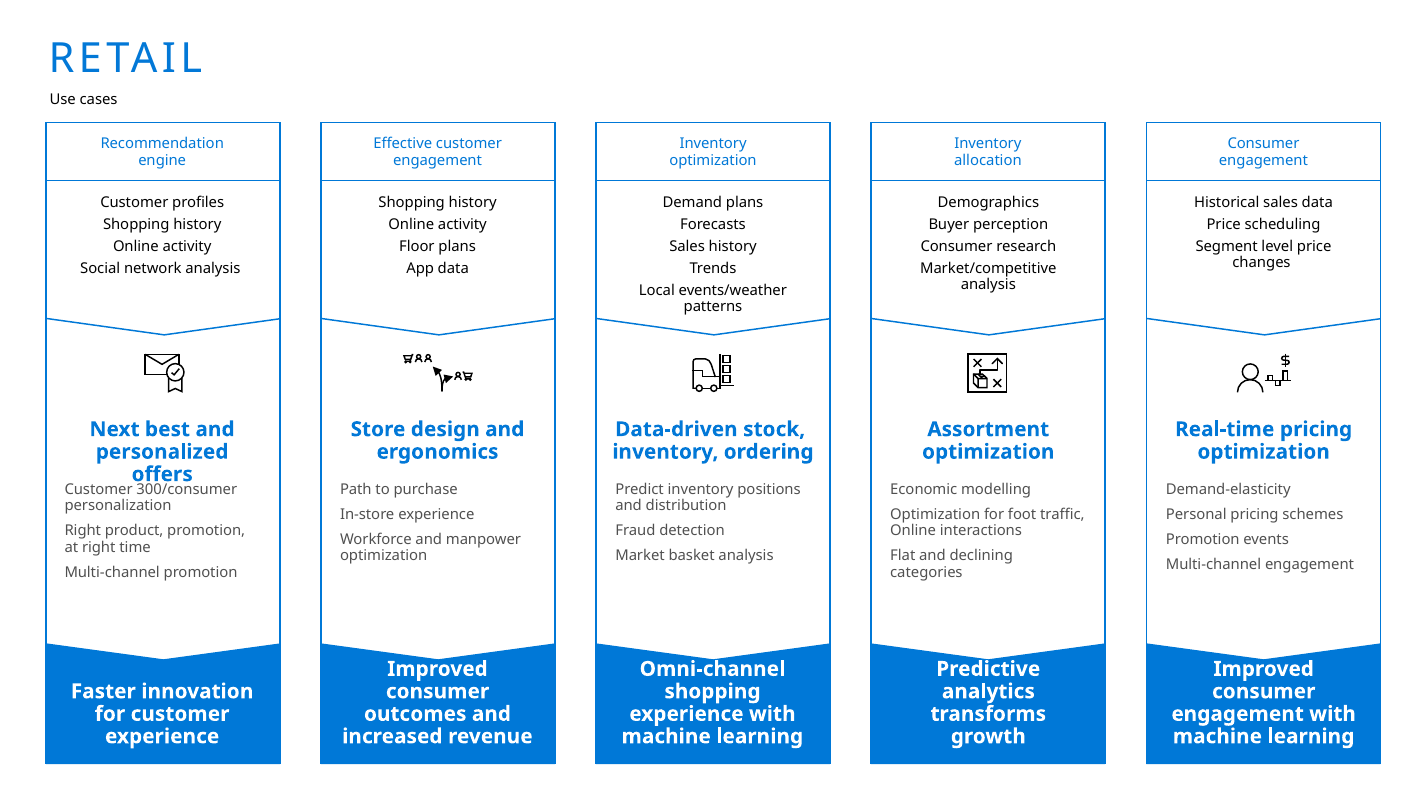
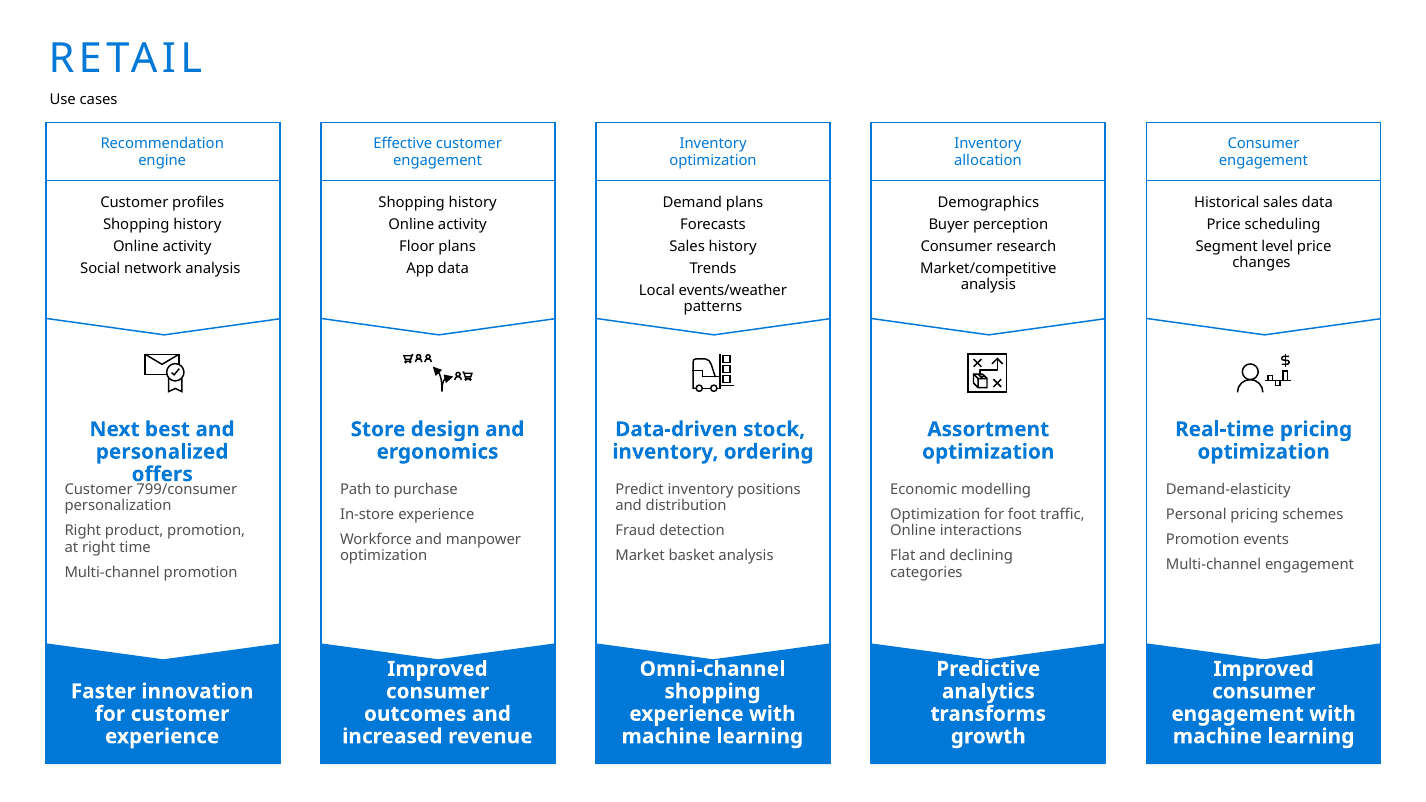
300/consumer: 300/consumer -> 799/consumer
